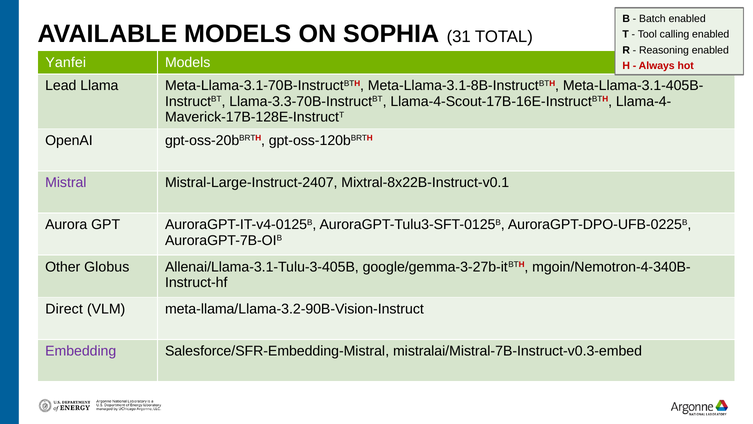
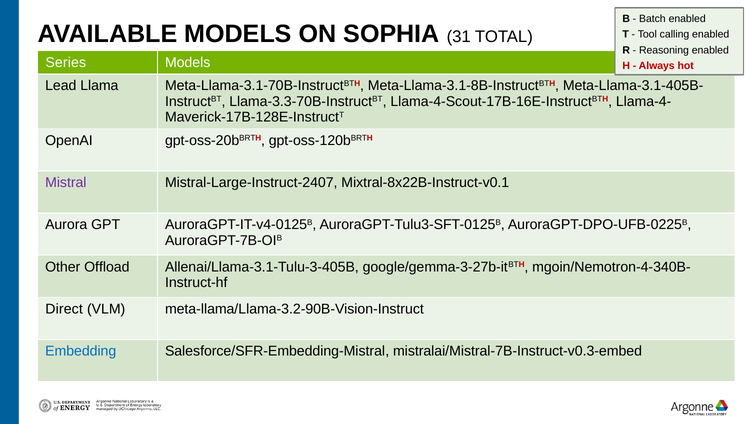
Yanfei: Yanfei -> Series
Globus: Globus -> Offload
Embedding colour: purple -> blue
